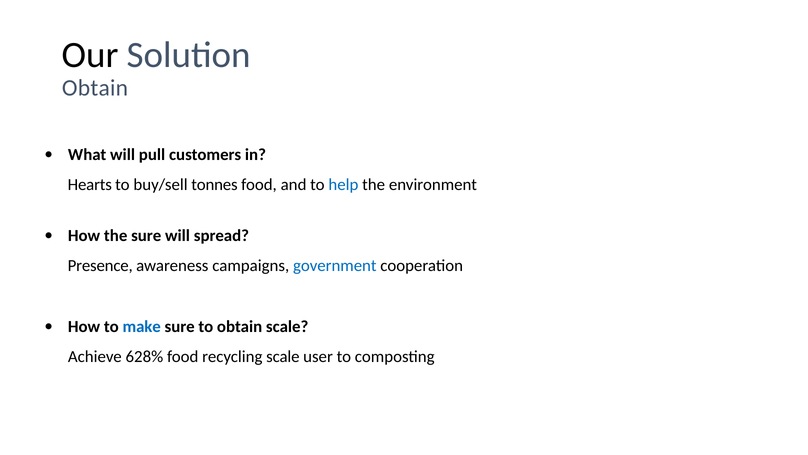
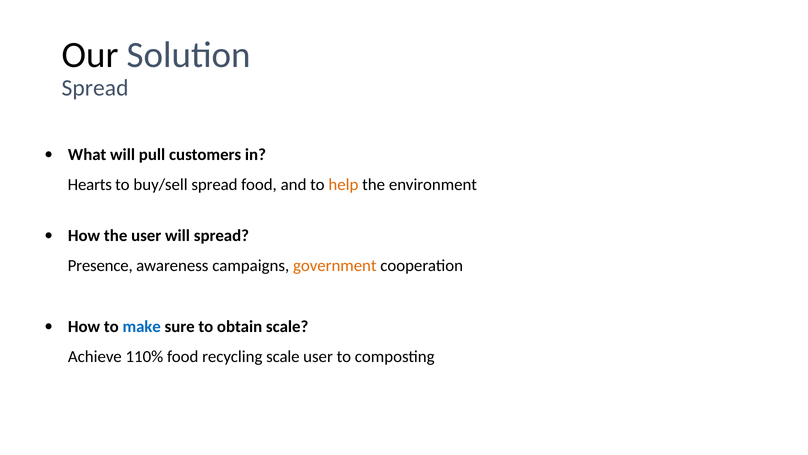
Obtain at (95, 88): Obtain -> Spread
buy/sell tonnes: tonnes -> spread
help colour: blue -> orange
the sure: sure -> user
government colour: blue -> orange
628%: 628% -> 110%
